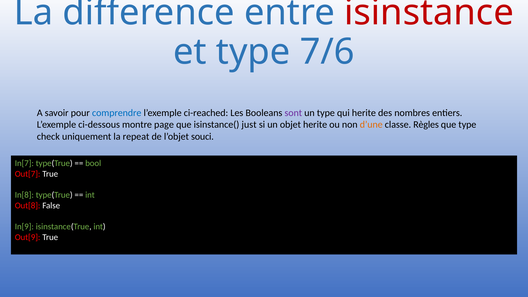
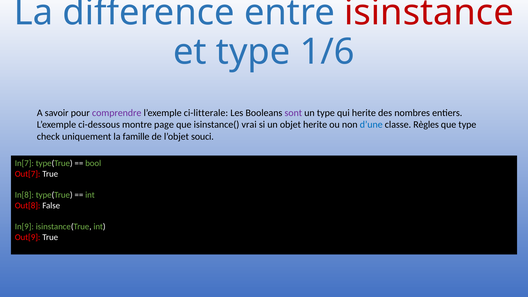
7/6: 7/6 -> 1/6
comprendre colour: blue -> purple
ci-reached: ci-reached -> ci-litterale
just: just -> vrai
d’une colour: orange -> blue
repeat: repeat -> famille
